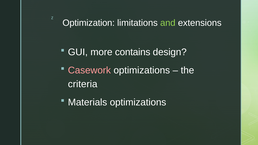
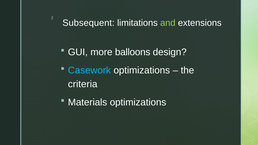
Optimization: Optimization -> Subsequent
contains: contains -> balloons
Casework colour: pink -> light blue
